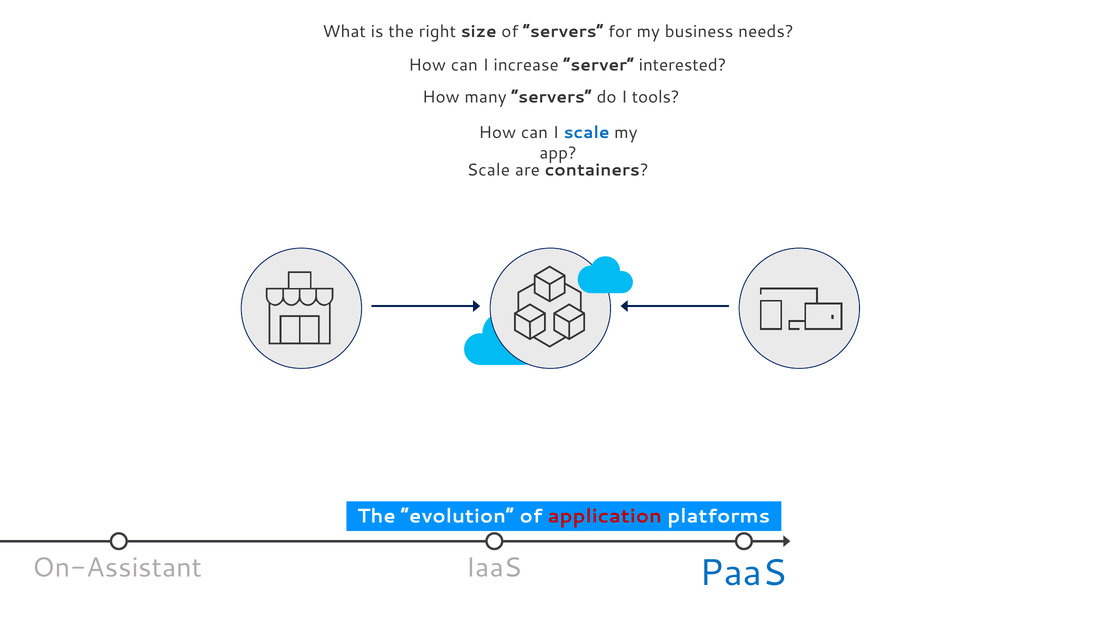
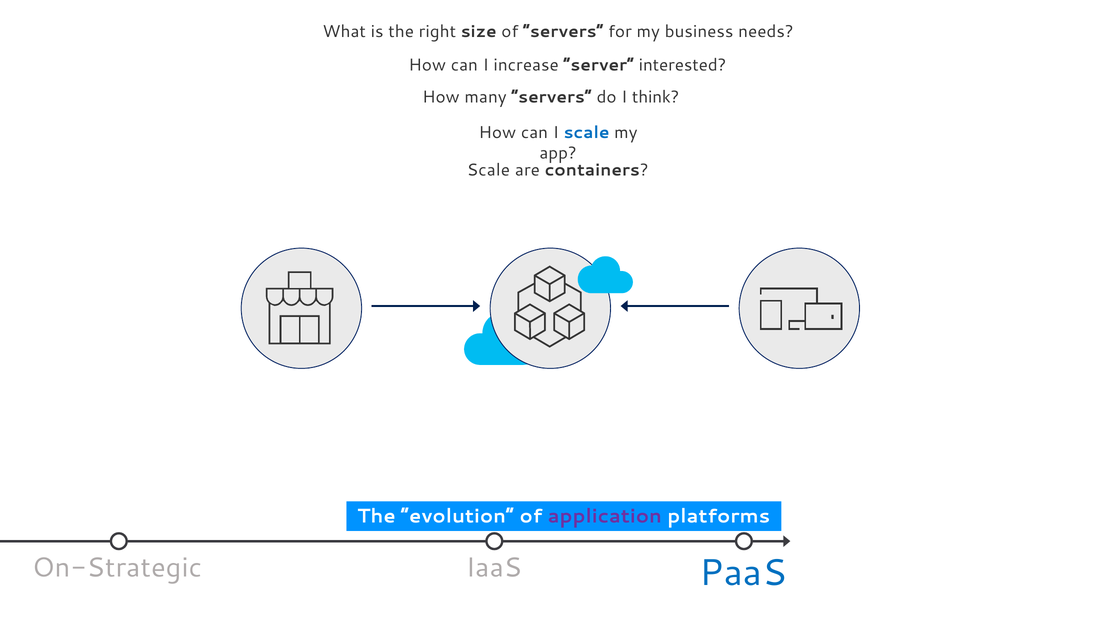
tools: tools -> think
application colour: red -> purple
On-Assistant: On-Assistant -> On-Strategic
